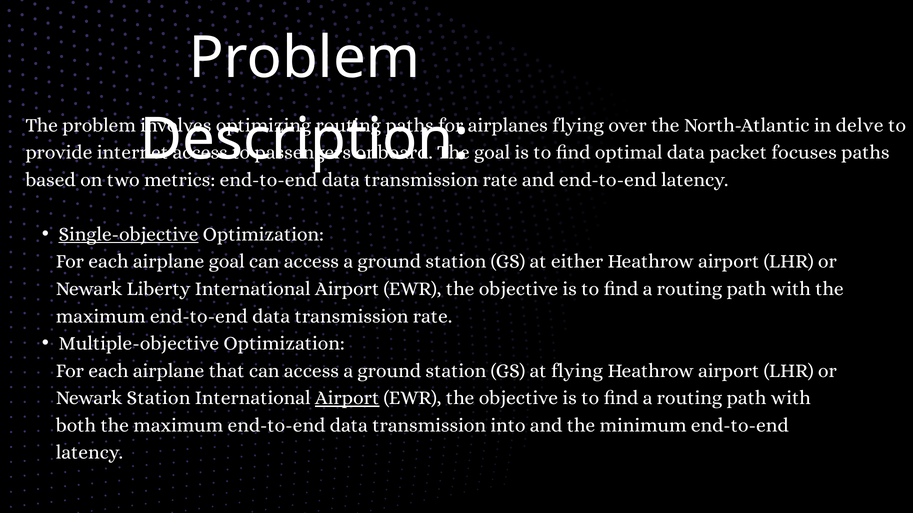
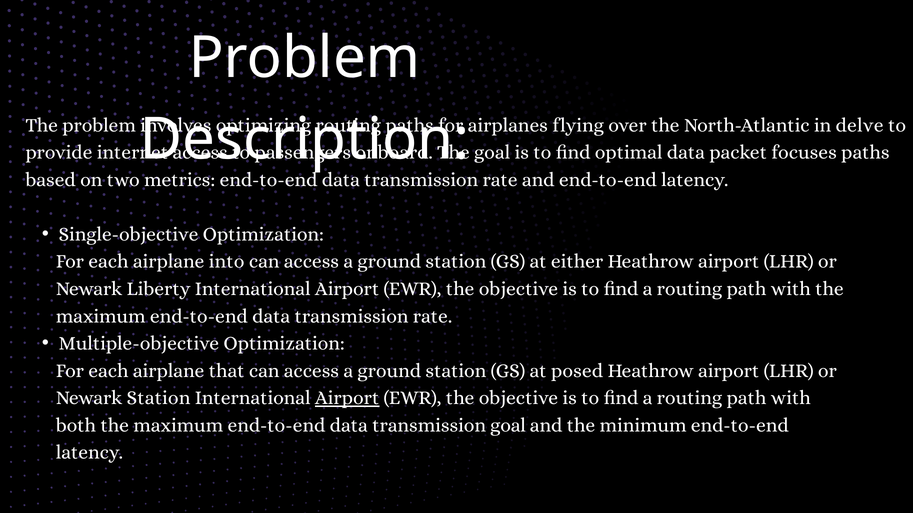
Single-objective underline: present -> none
airplane goal: goal -> into
at flying: flying -> posed
transmission into: into -> goal
